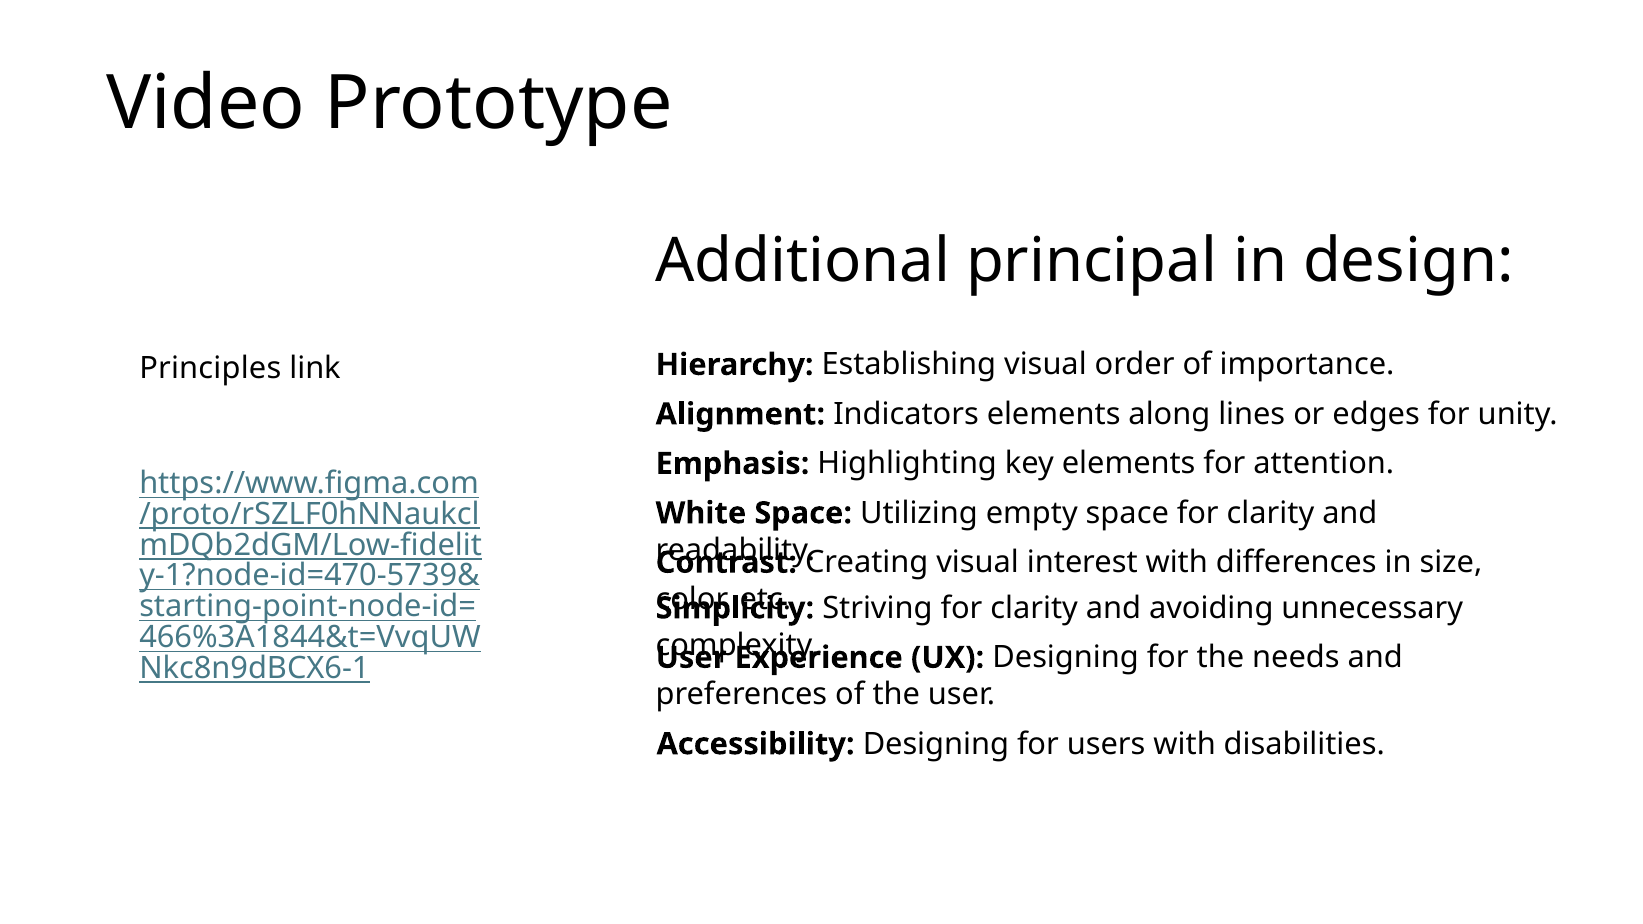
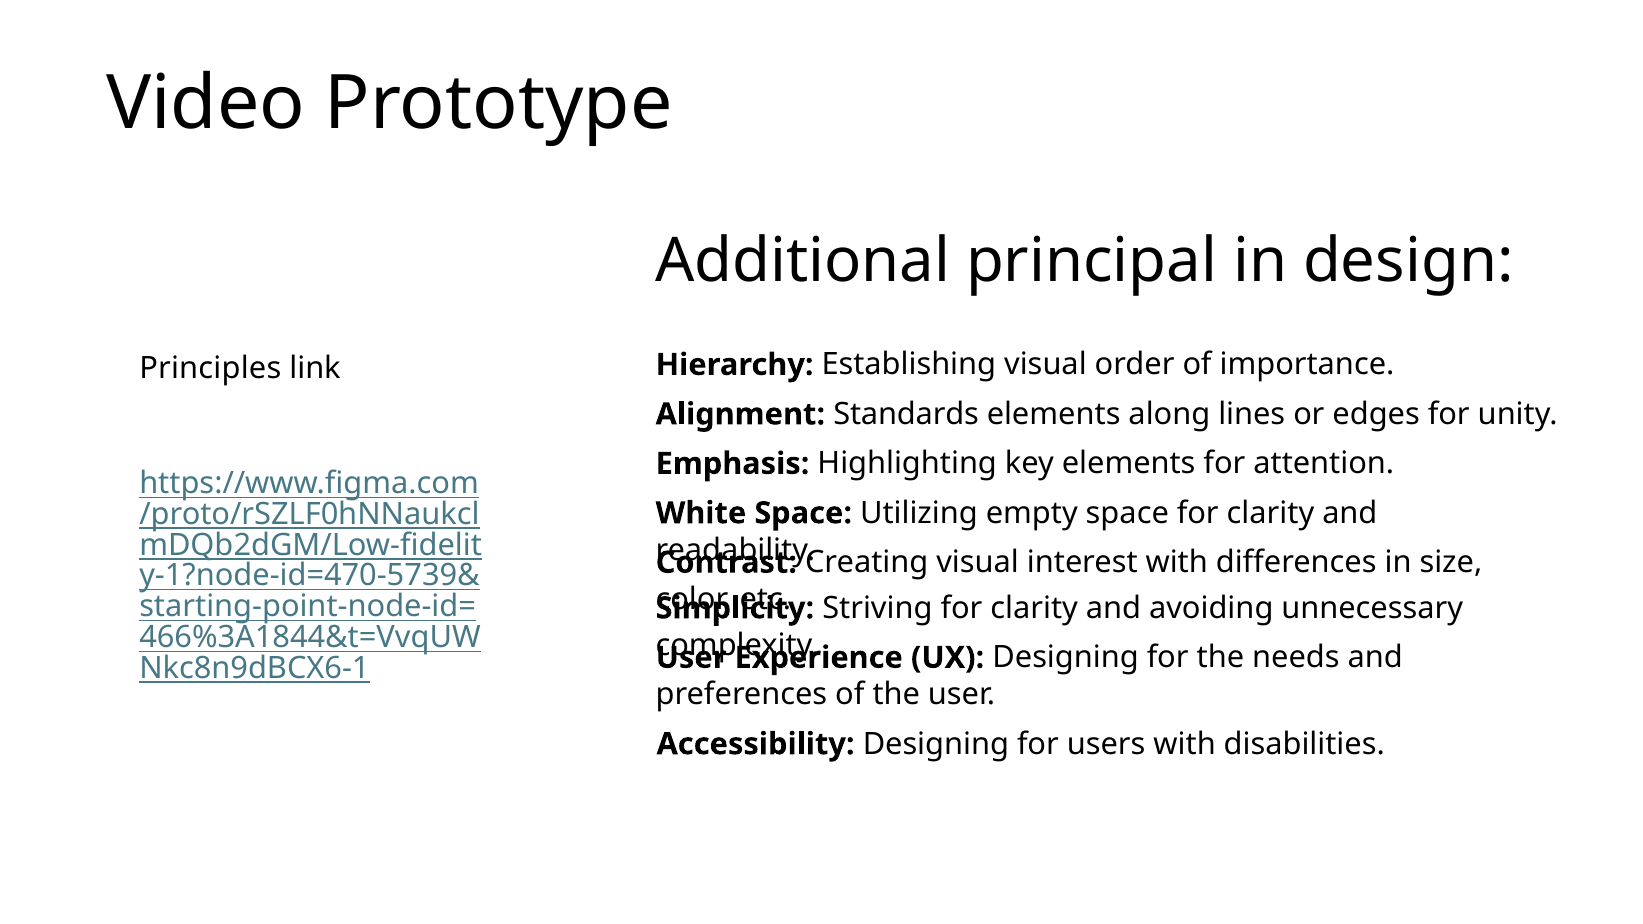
Indicators: Indicators -> Standards
